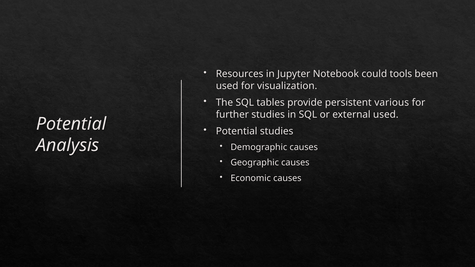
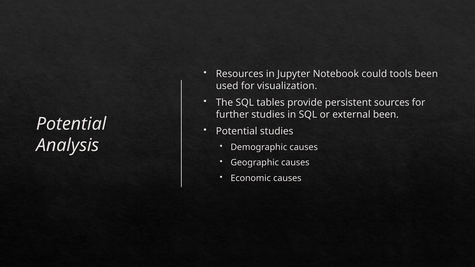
various: various -> sources
external used: used -> been
